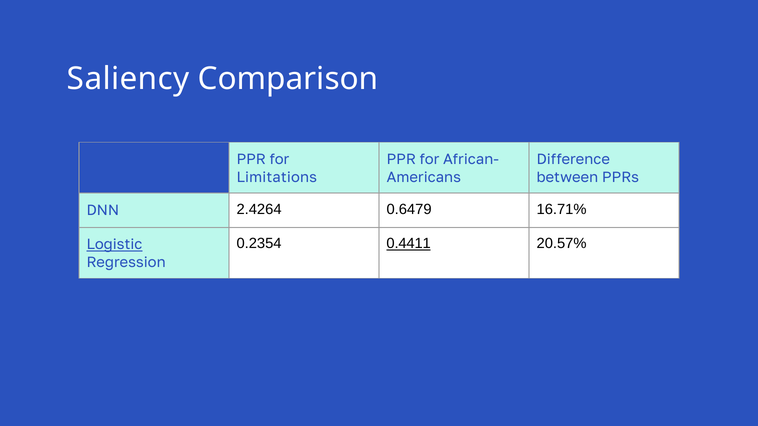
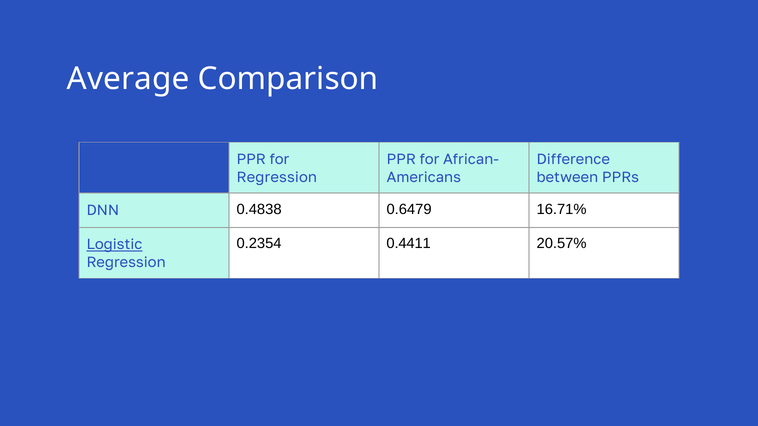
Saliency: Saliency -> Average
Limitations at (277, 178): Limitations -> Regression
2.4264: 2.4264 -> 0.4838
0.4411 underline: present -> none
